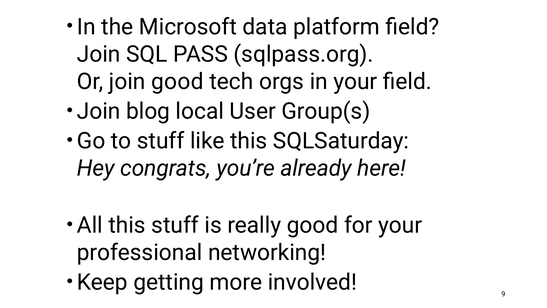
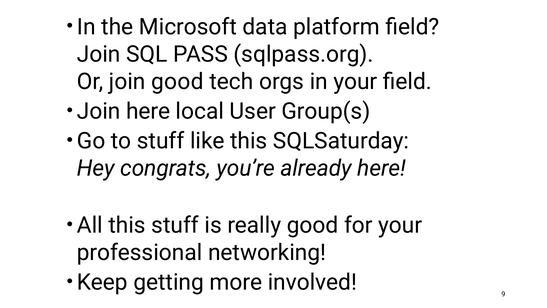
Join blog: blog -> here
